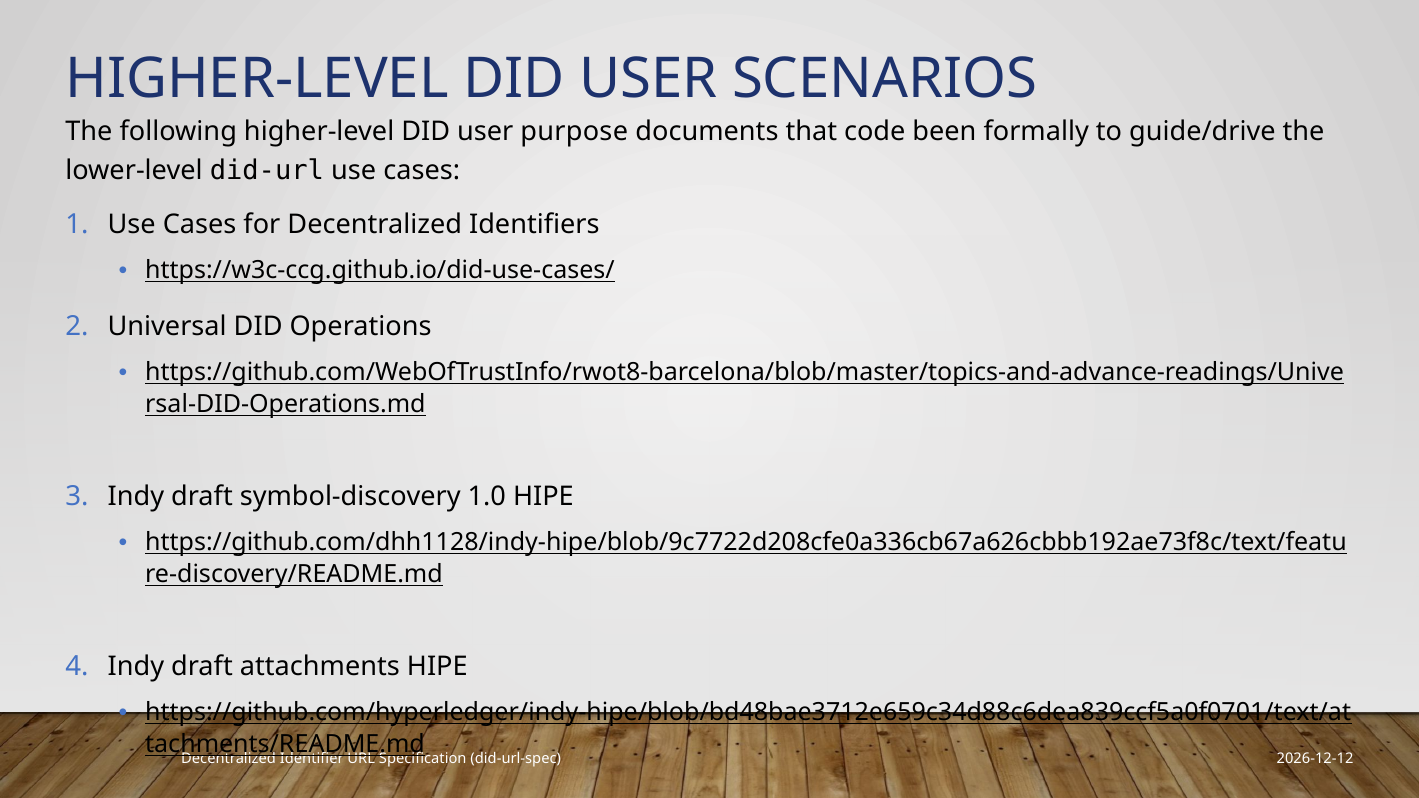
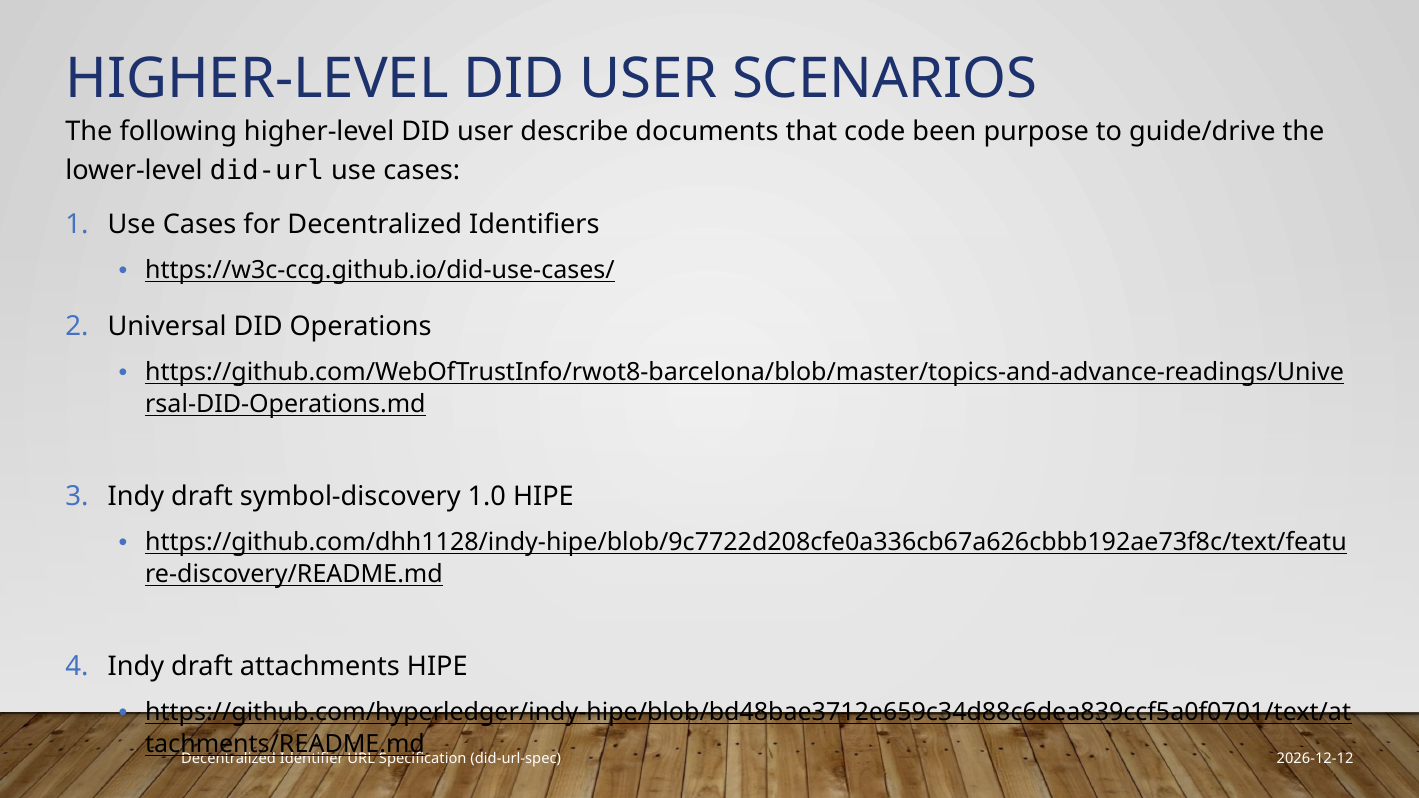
purpose: purpose -> describe
formally: formally -> purpose
